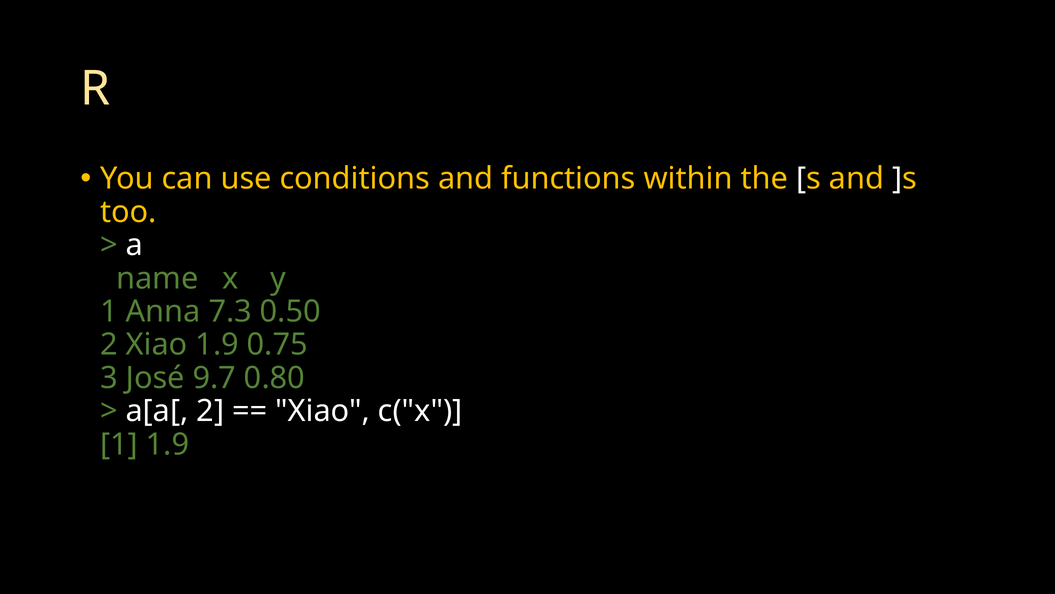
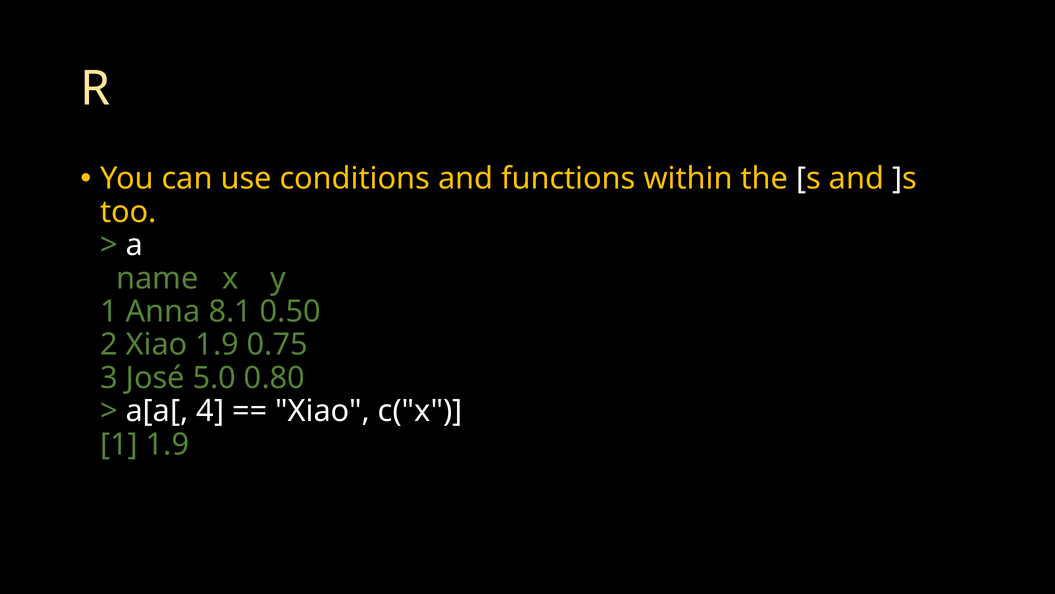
7.3: 7.3 -> 8.1
9.7: 9.7 -> 5.0
a[a[ 2: 2 -> 4
